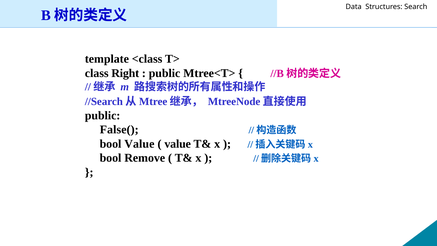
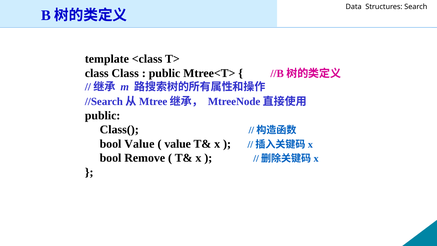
class Right: Right -> Class
False(: False( -> Class(
